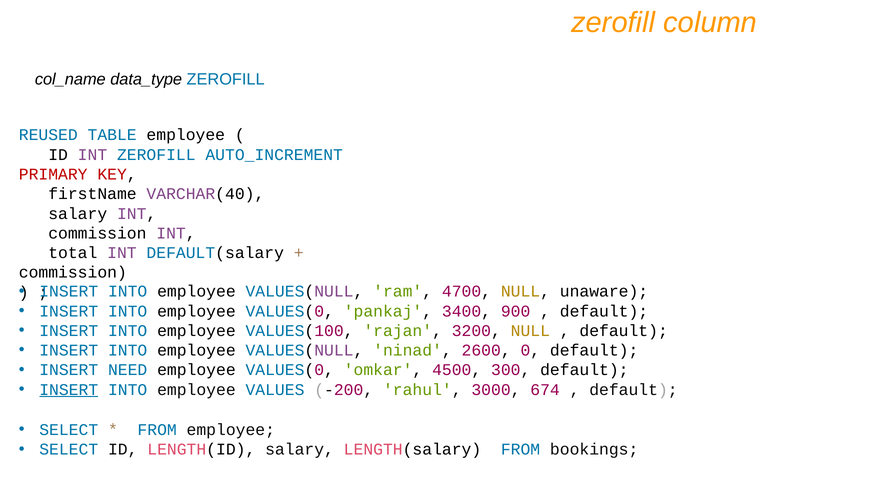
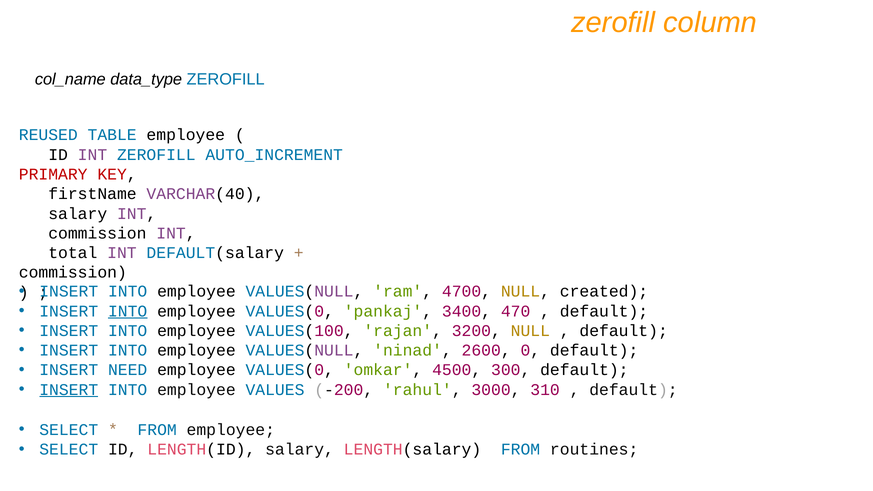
unaware: unaware -> created
INTO at (128, 311) underline: none -> present
900: 900 -> 470
674: 674 -> 310
bookings: bookings -> routines
